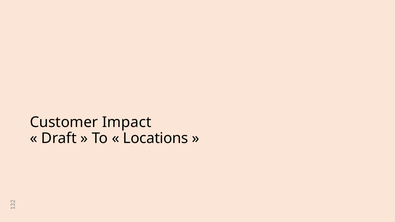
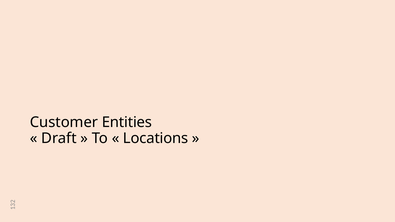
Impact: Impact -> Entities
